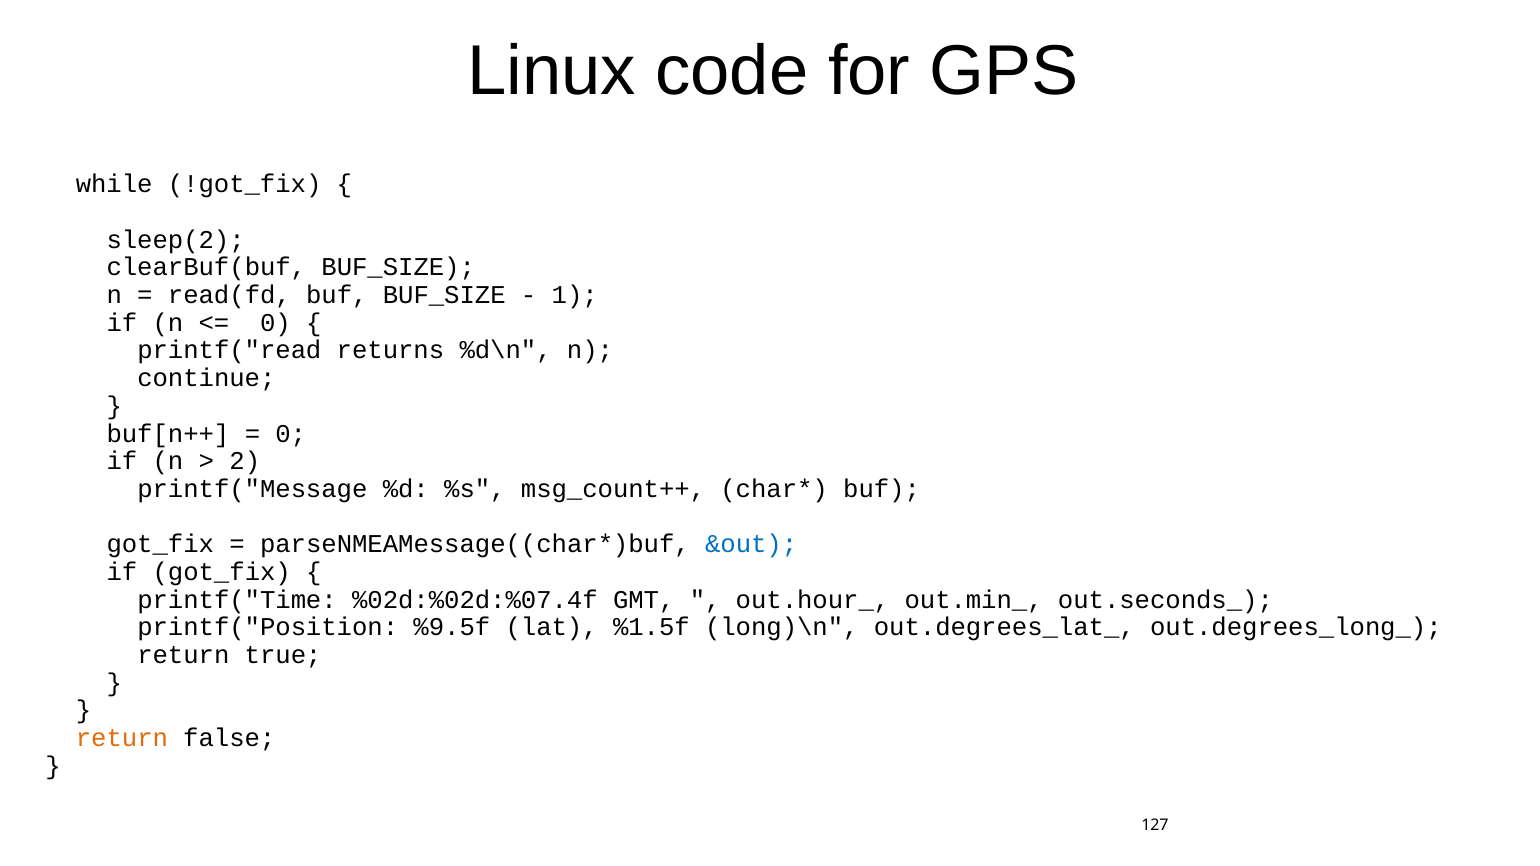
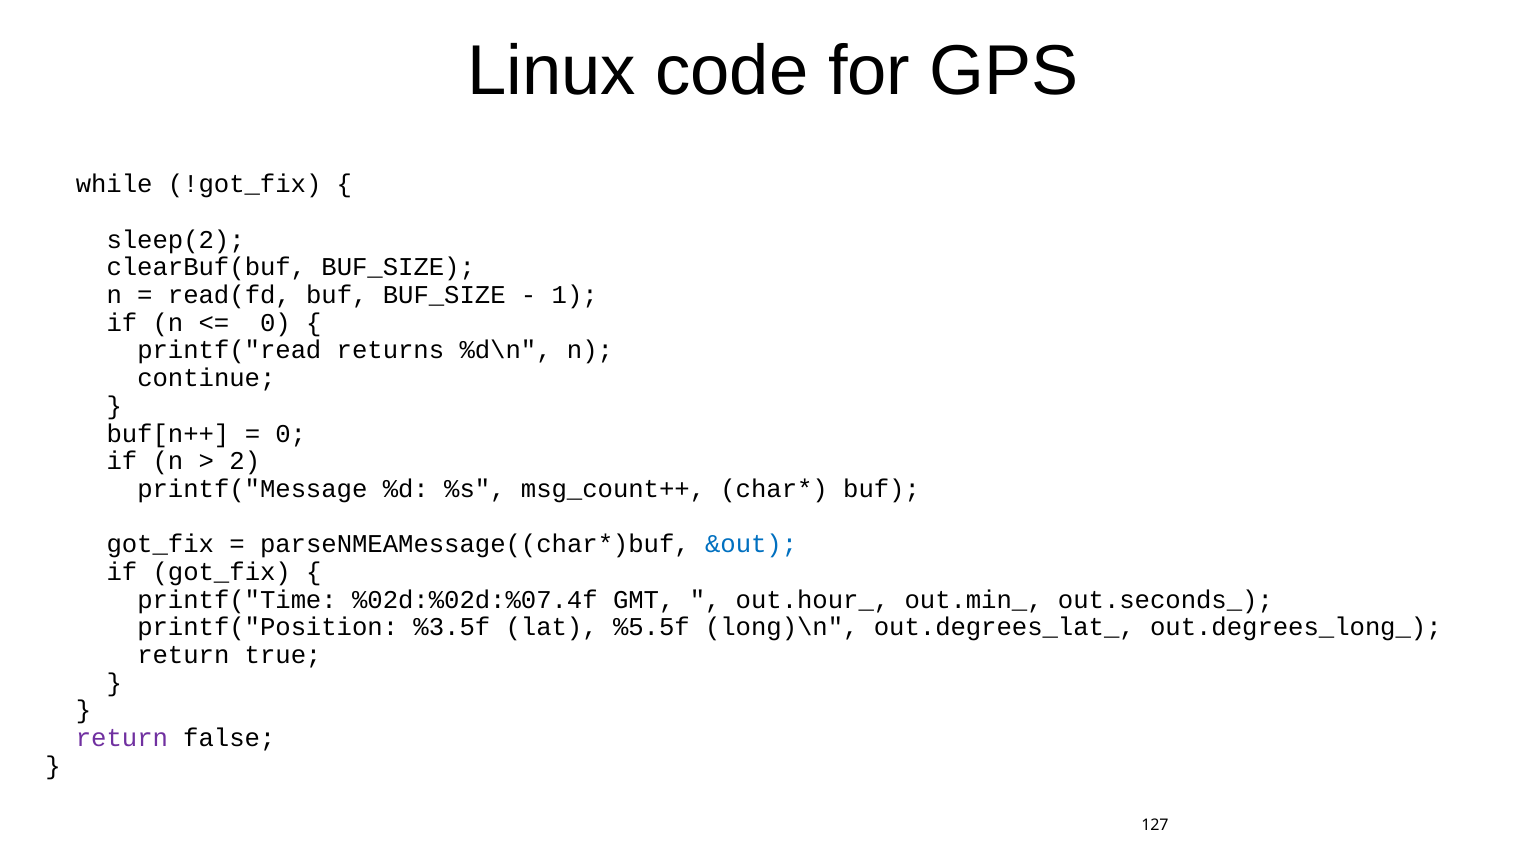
%9.5f: %9.5f -> %3.5f
%1.5f: %1.5f -> %5.5f
return at (122, 738) colour: orange -> purple
